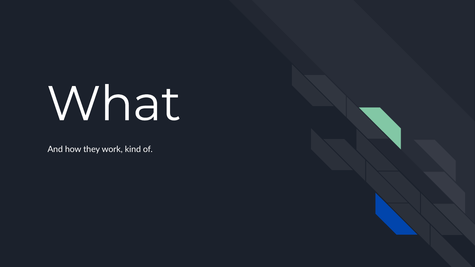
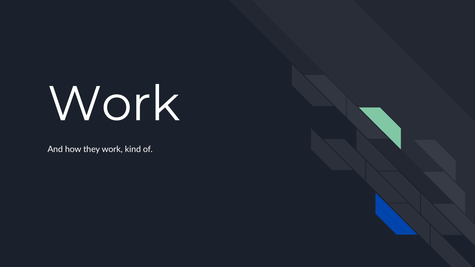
What at (114, 104): What -> Work
